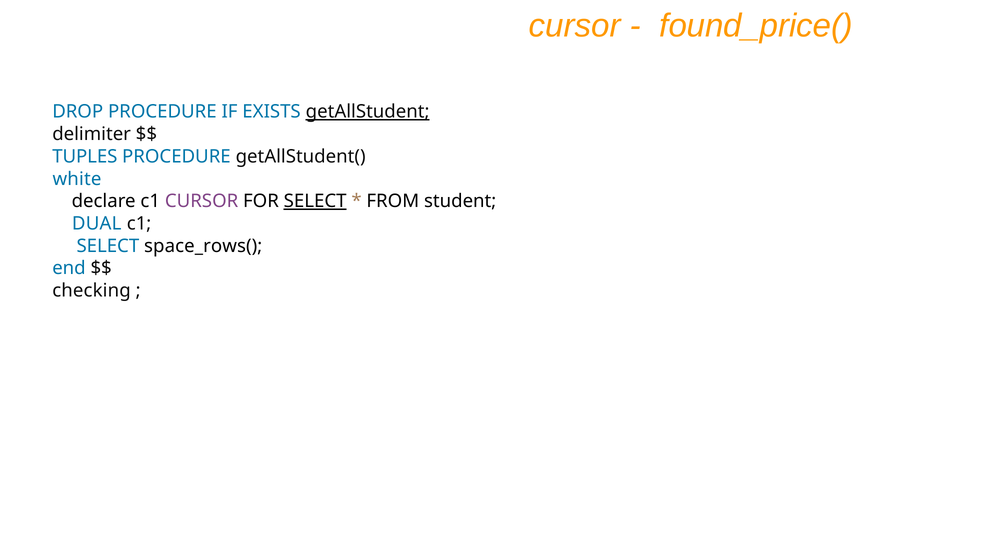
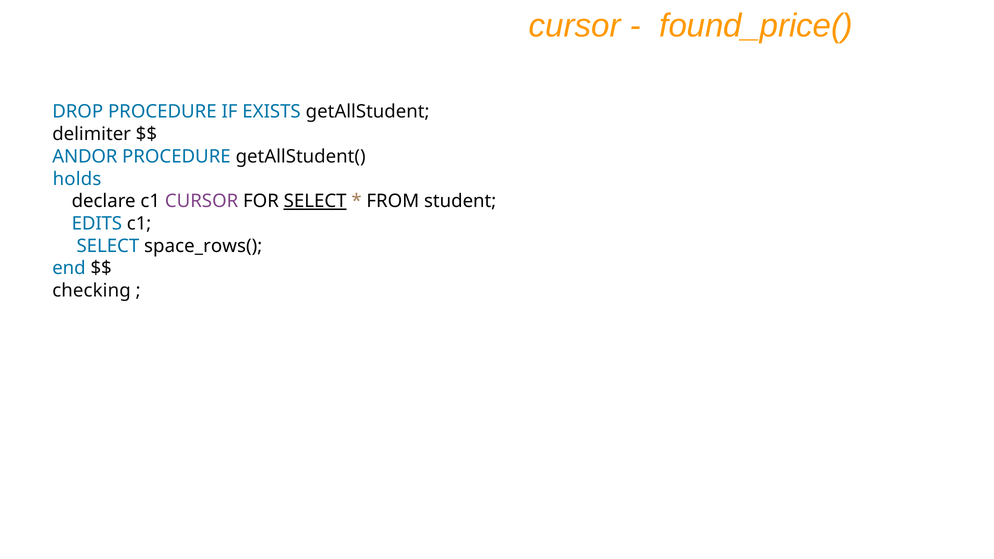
getAllStudent underline: present -> none
TUPLES: TUPLES -> ANDOR
white: white -> holds
DUAL: DUAL -> EDITS
